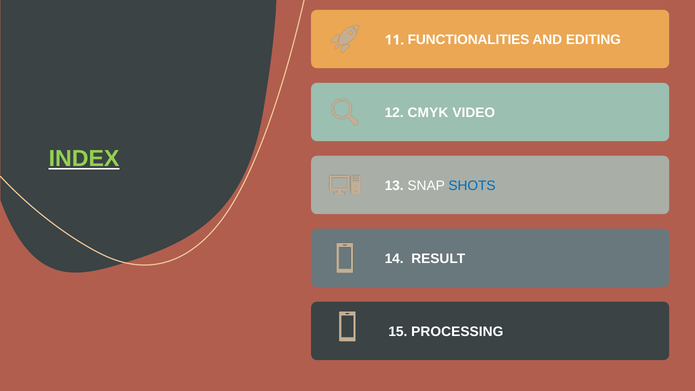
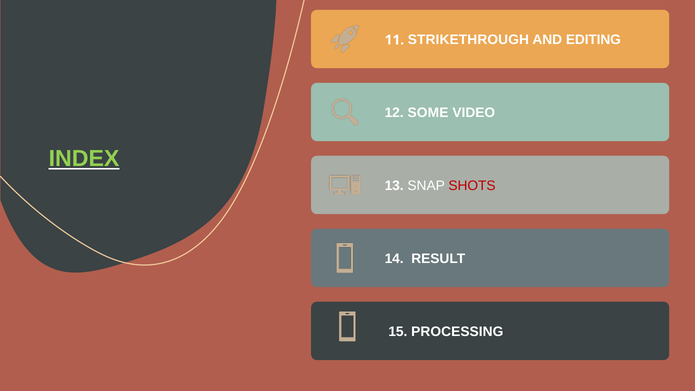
FUNCTIONALITIES: FUNCTIONALITIES -> STRIKETHROUGH
CMYK: CMYK -> SOME
SHOTS colour: blue -> red
